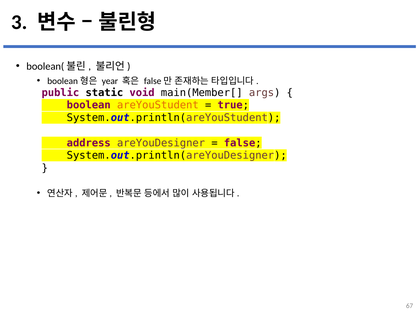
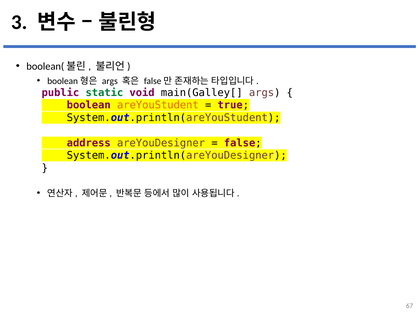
year at (110, 81): year -> args
static colour: black -> green
main(Member[: main(Member[ -> main(Galley[
